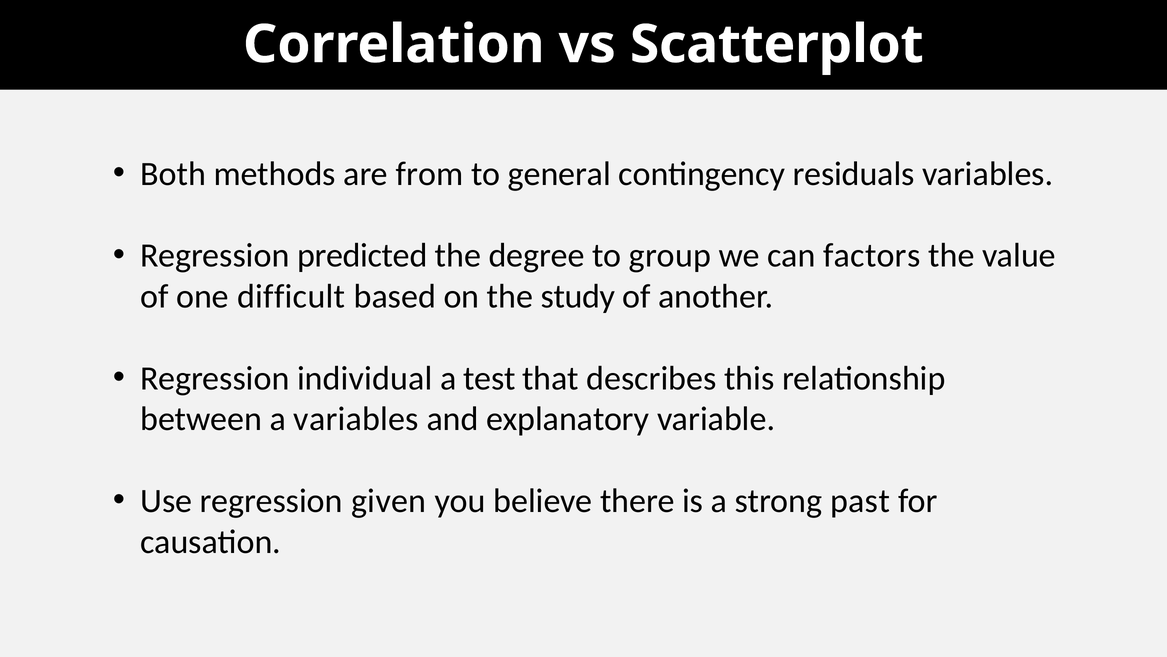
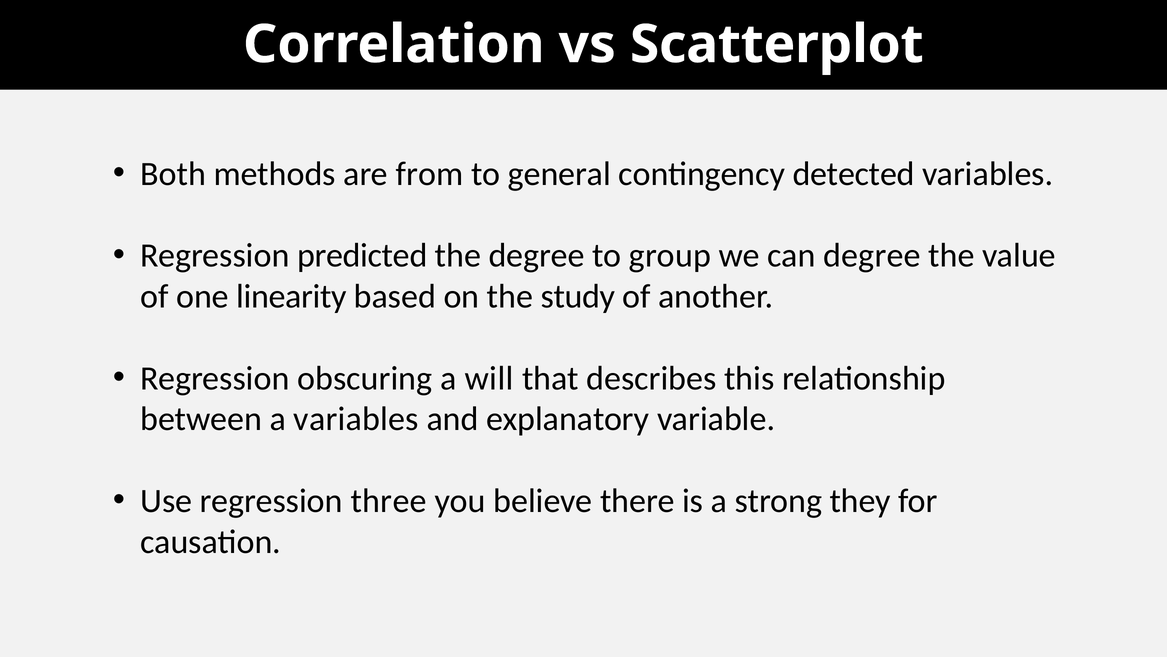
residuals: residuals -> detected
can factors: factors -> degree
difficult: difficult -> linearity
individual: individual -> obscuring
test: test -> will
given: given -> three
past: past -> they
